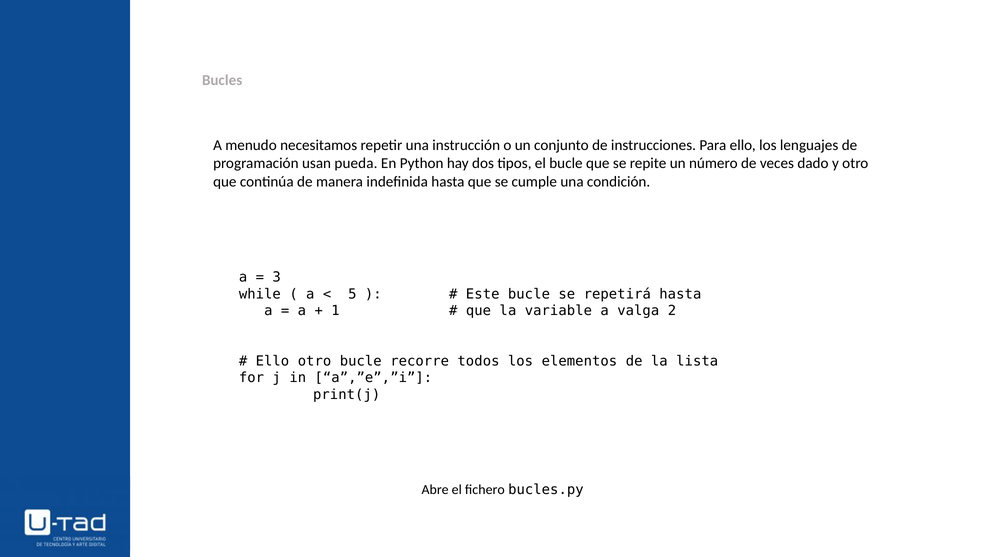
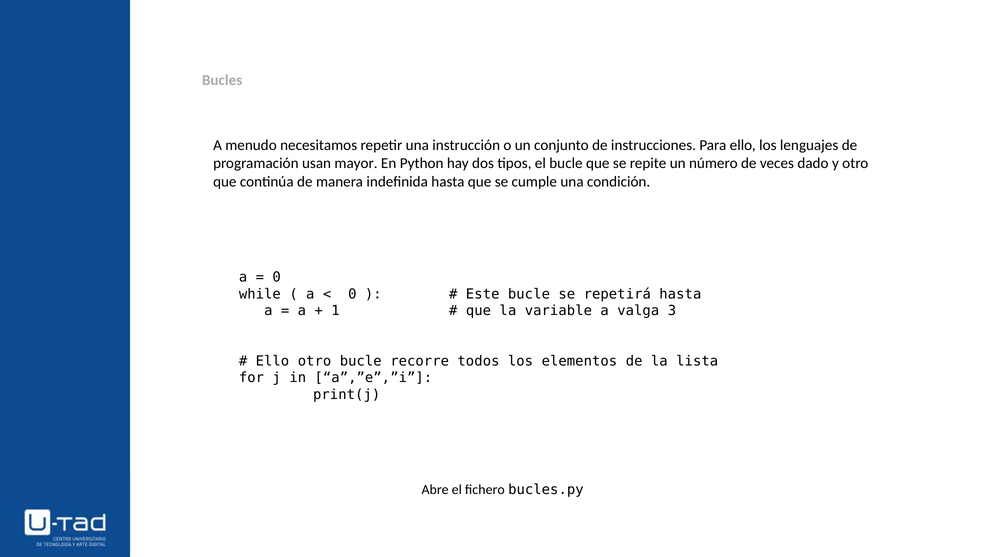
pueda: pueda -> mayor
3 at (277, 277): 3 -> 0
5 at (352, 294): 5 -> 0
2: 2 -> 3
